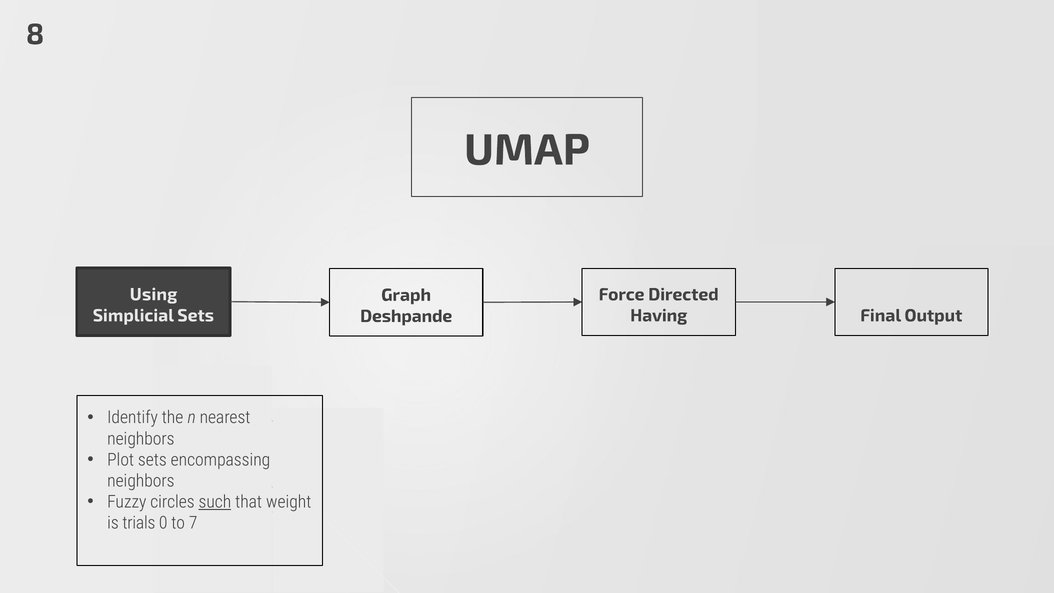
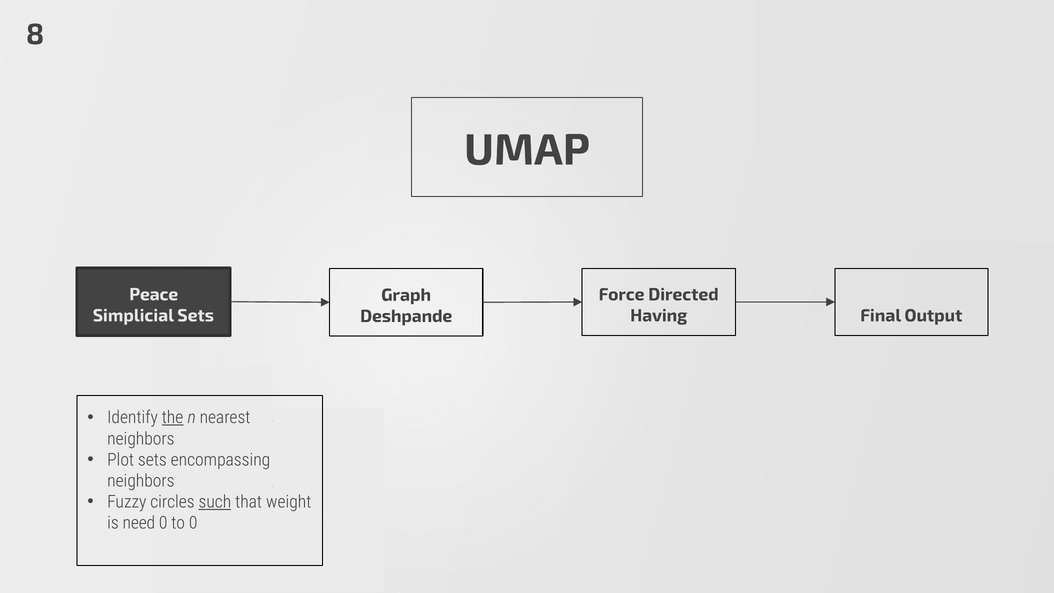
Using: Using -> Peace
the underline: none -> present
trials: trials -> need
to 7: 7 -> 0
